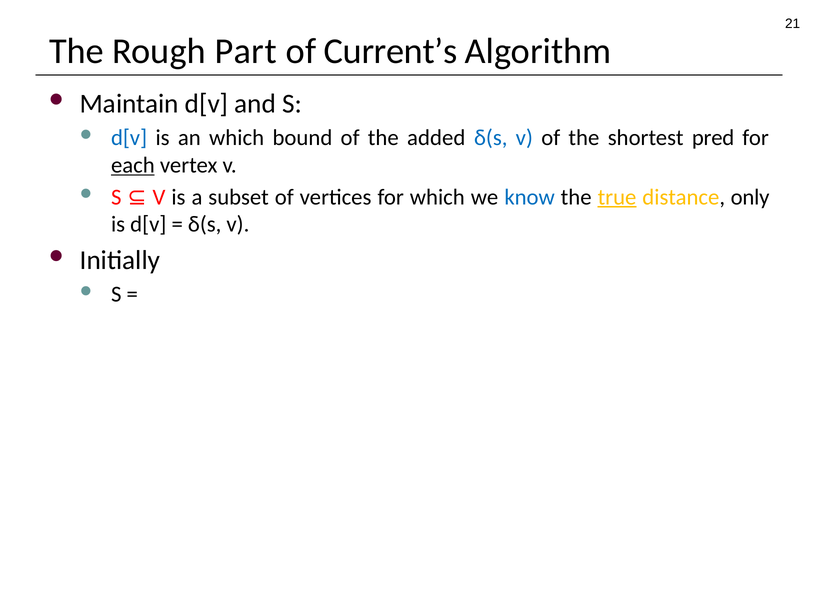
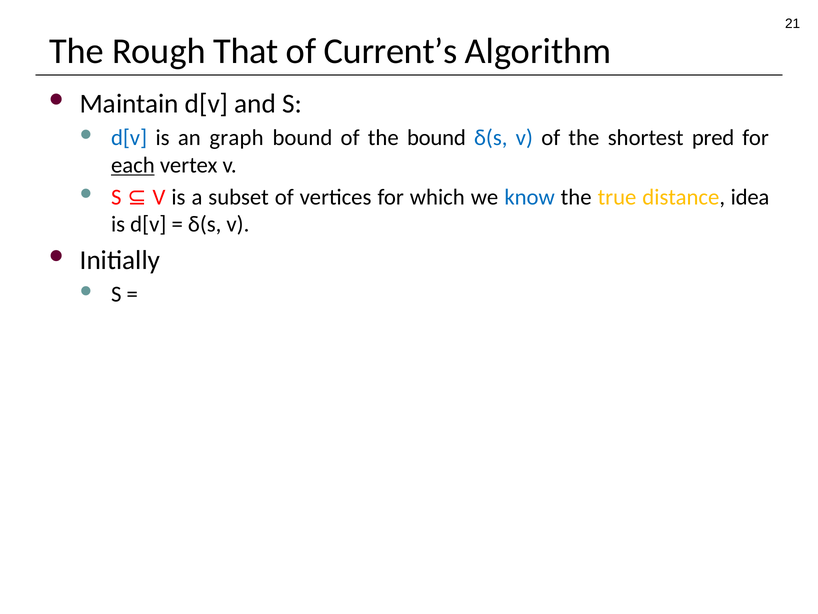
Part: Part -> That
an which: which -> graph
the added: added -> bound
true underline: present -> none
only: only -> idea
